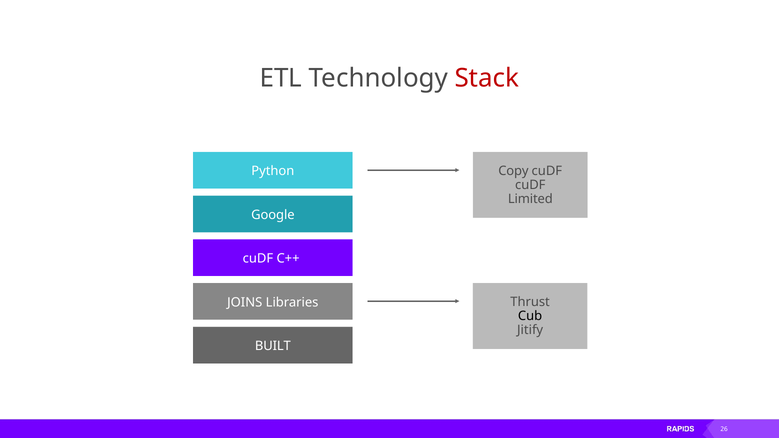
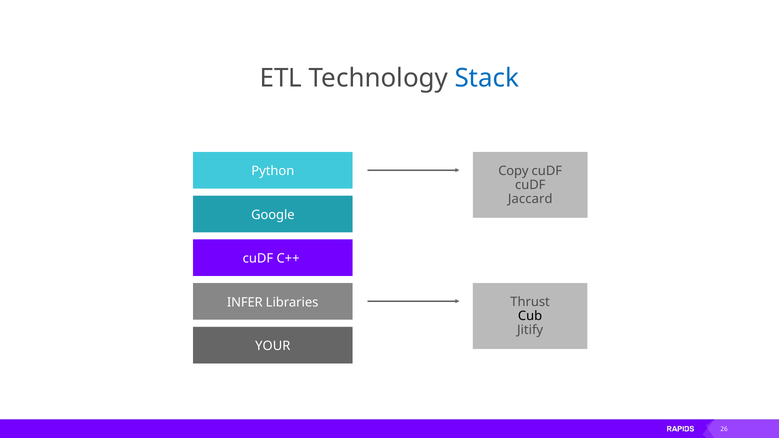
Stack colour: red -> blue
Limited: Limited -> Jaccard
JOINS: JOINS -> INFER
BUILT: BUILT -> YOUR
